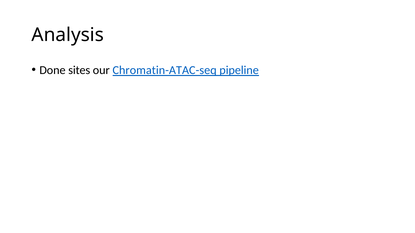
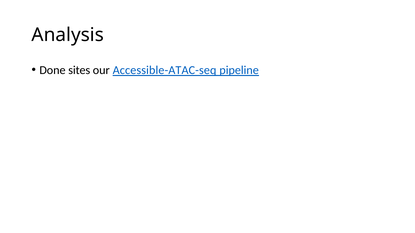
Chromatin-ATAC-seq: Chromatin-ATAC-seq -> Accessible-ATAC-seq
